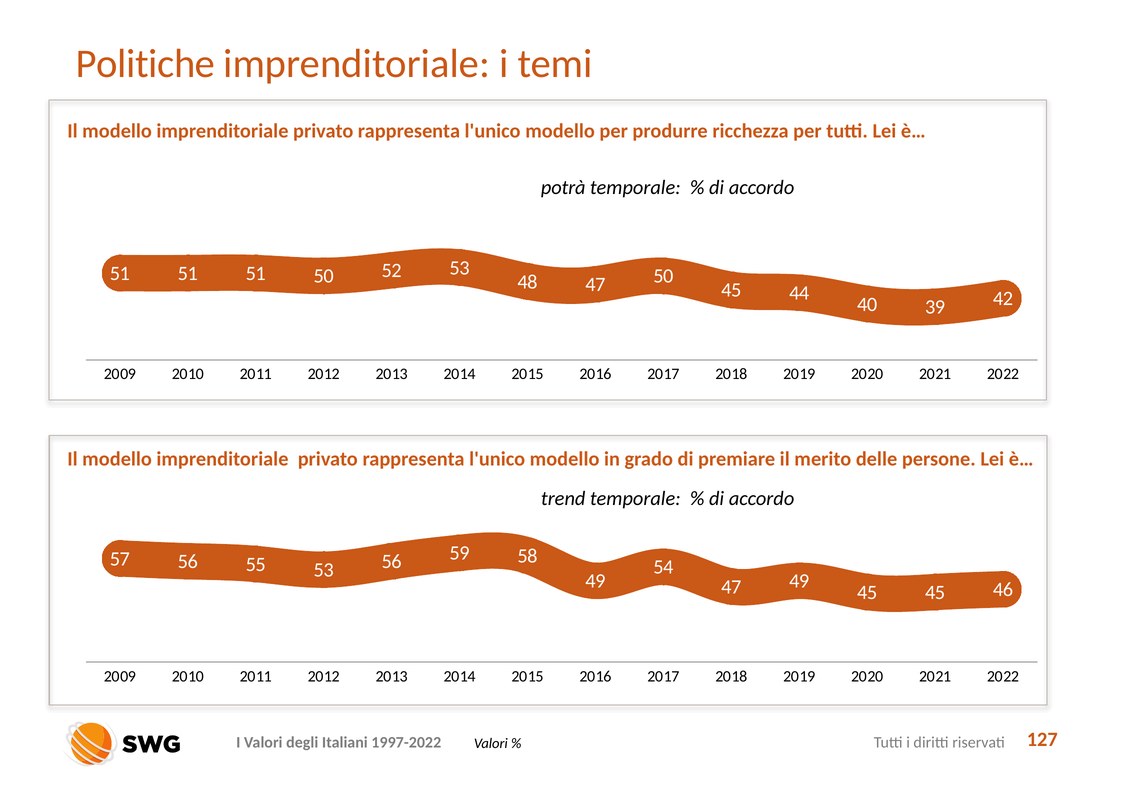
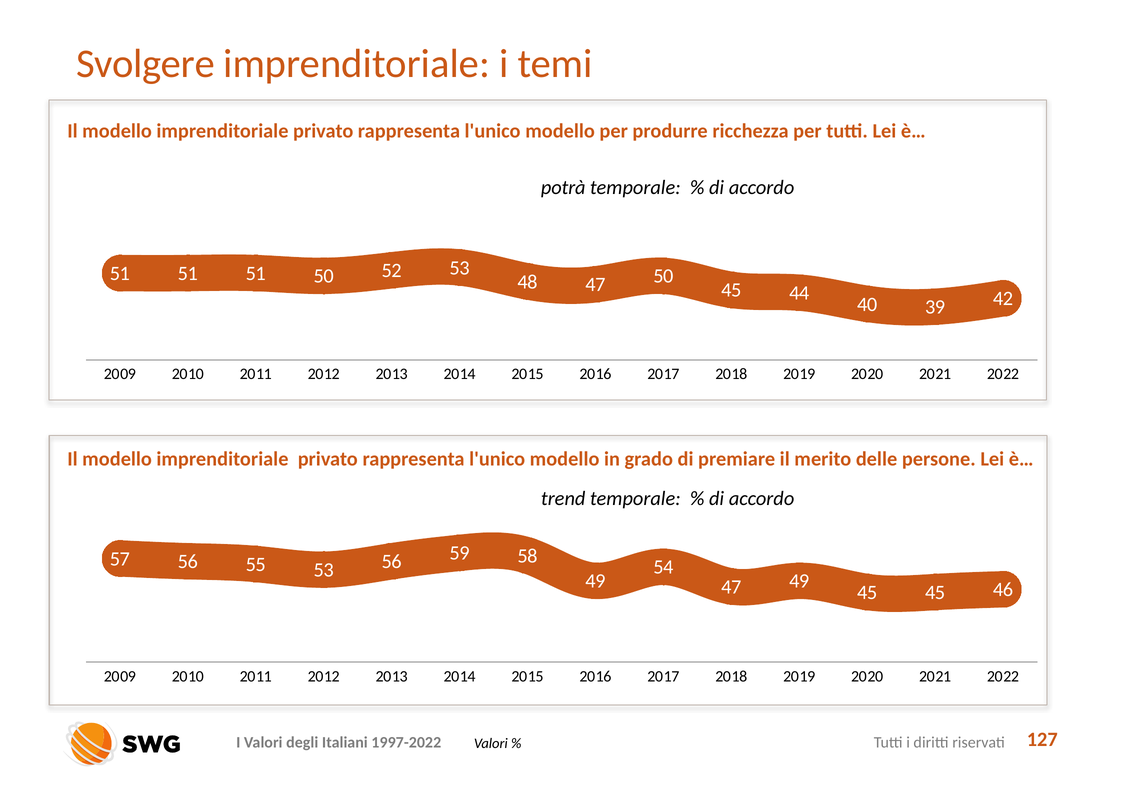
Politiche: Politiche -> Svolgere
